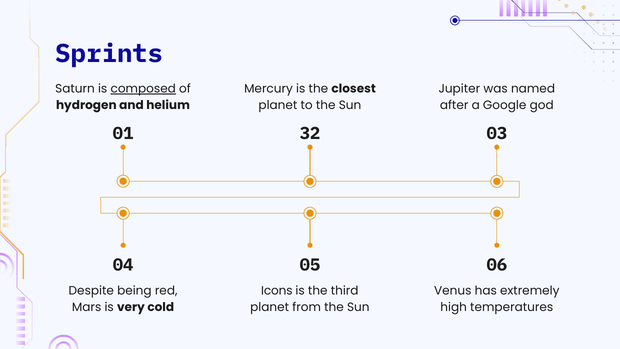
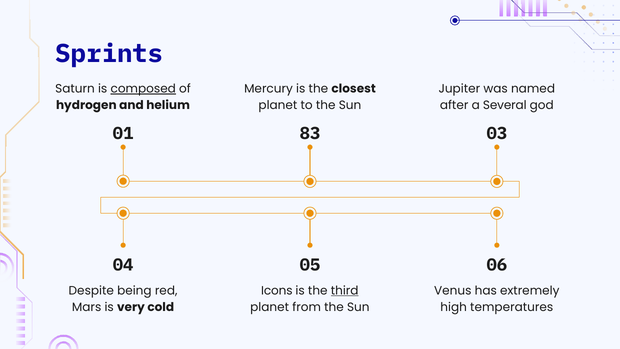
Google: Google -> Several
32: 32 -> 83
third underline: none -> present
